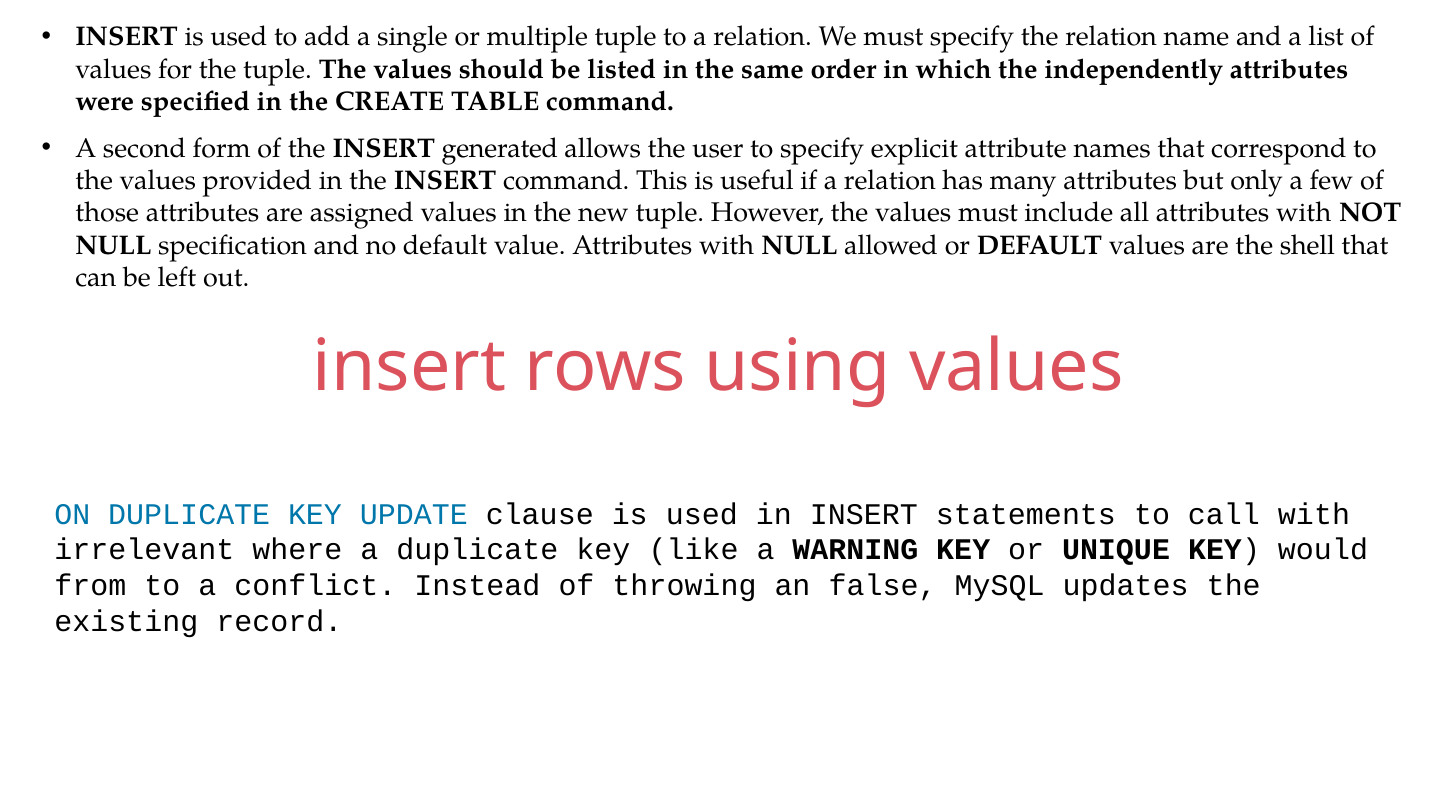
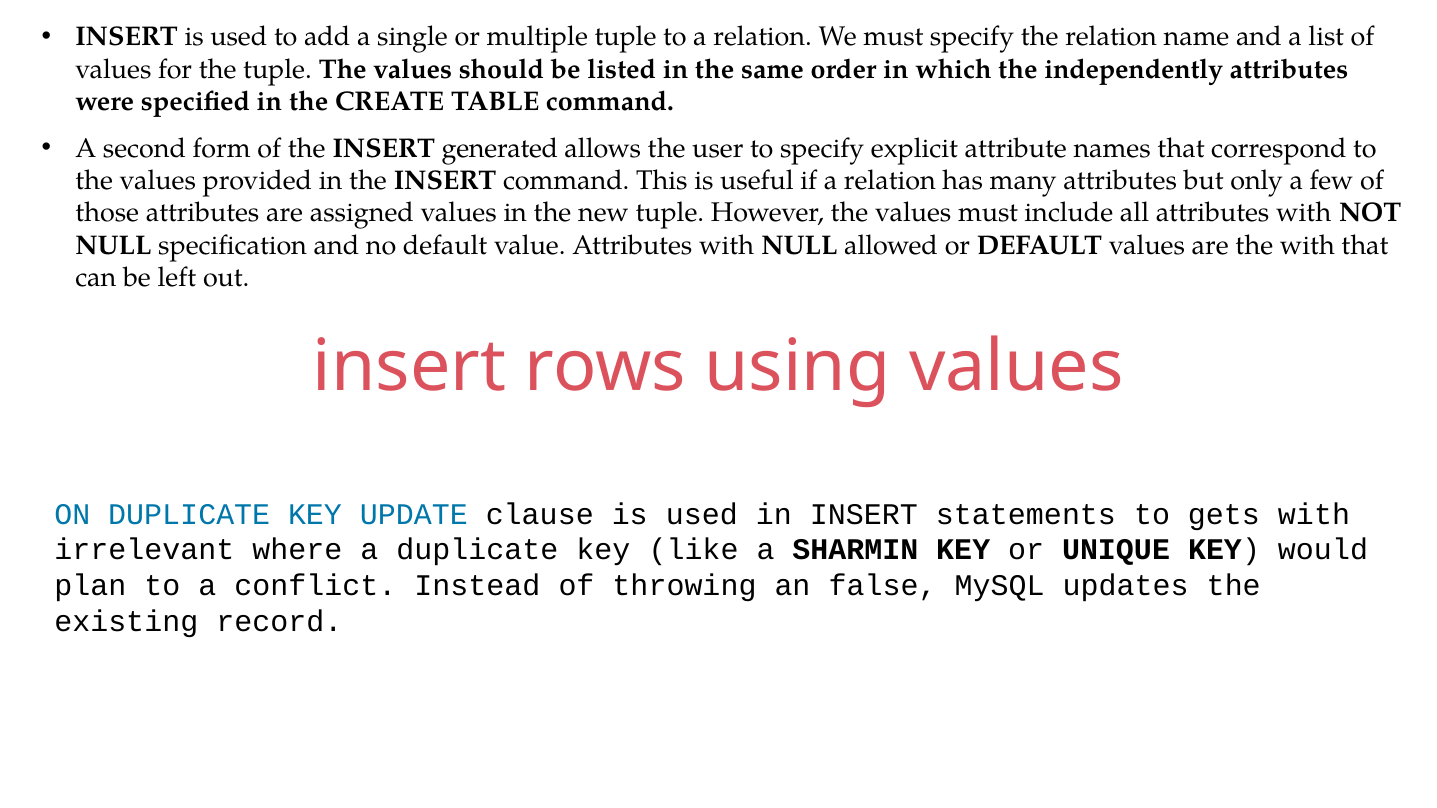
the shell: shell -> with
call: call -> gets
WARNING: WARNING -> SHARMIN
from: from -> plan
